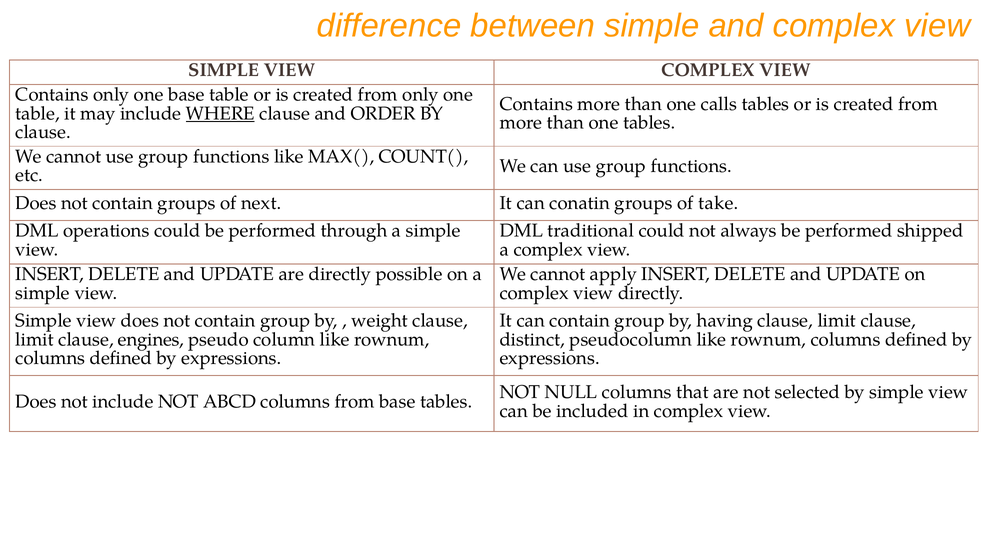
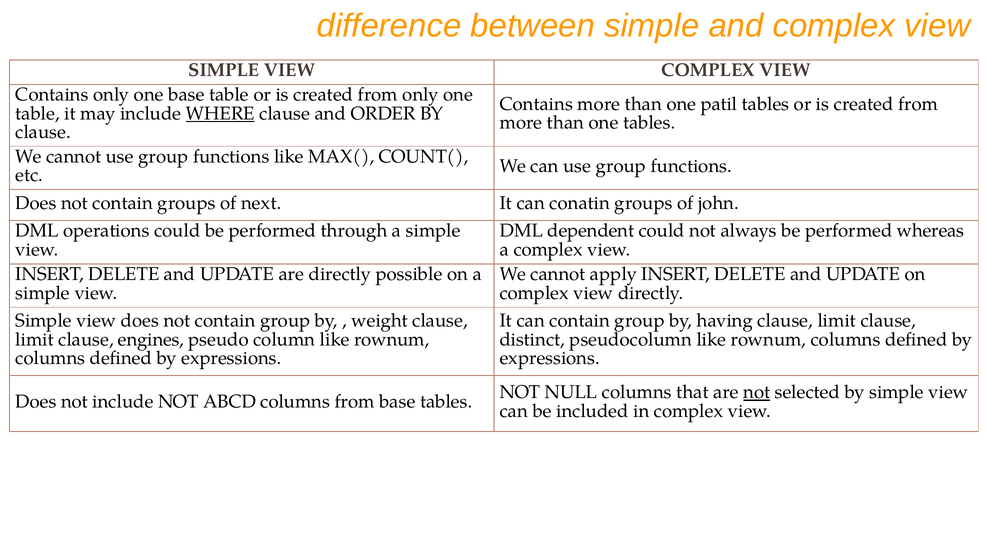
calls: calls -> patil
take: take -> john
traditional: traditional -> dependent
shipped: shipped -> whereas
not at (757, 392) underline: none -> present
